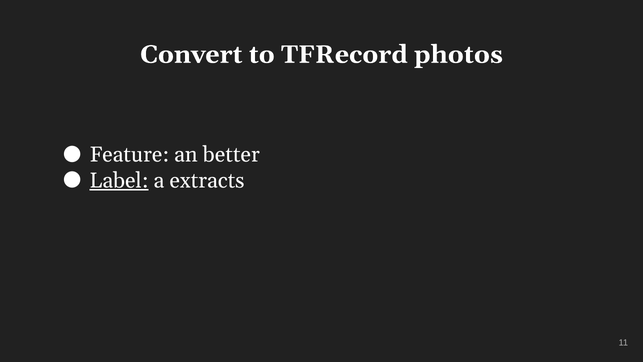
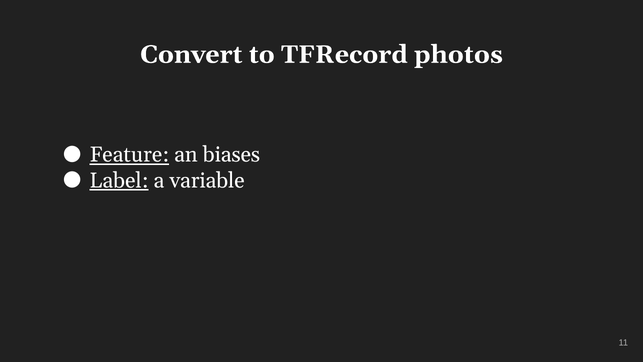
Feature underline: none -> present
better: better -> biases
extracts: extracts -> variable
